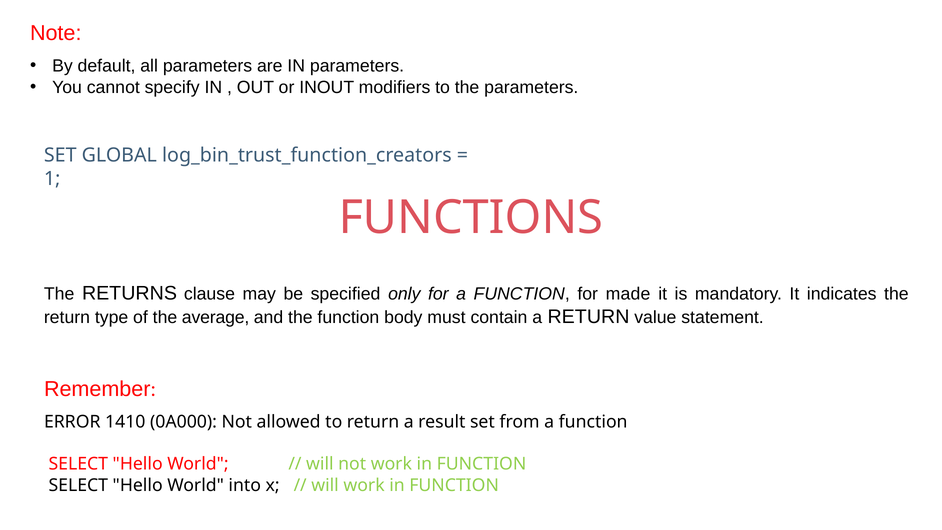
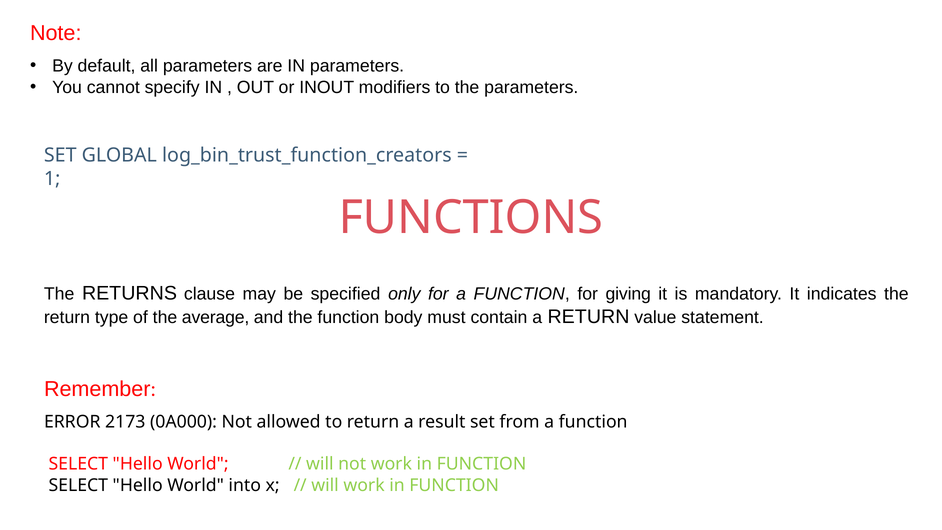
made: made -> giving
1410: 1410 -> 2173
